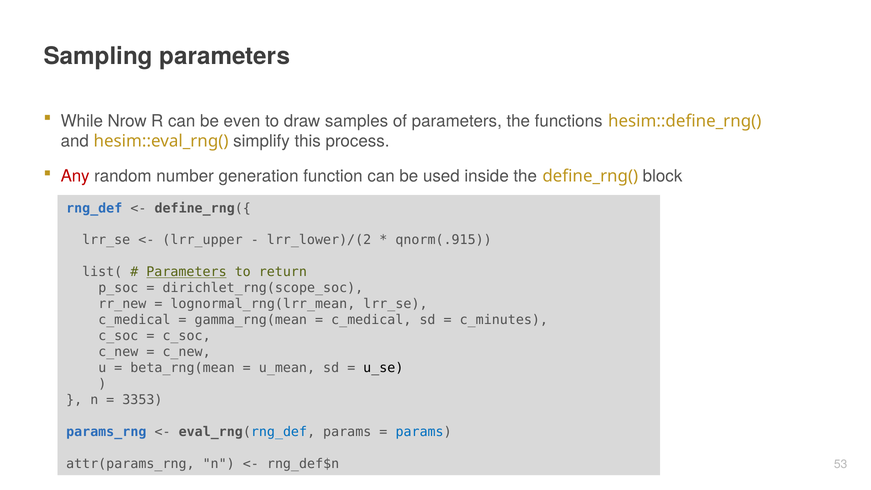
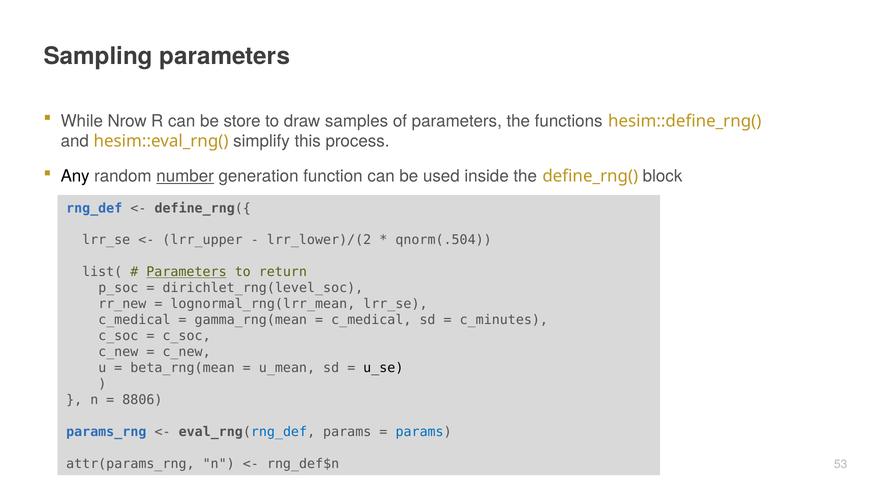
even: even -> store
Any colour: red -> black
number underline: none -> present
qnorm(.915: qnorm(.915 -> qnorm(.504
dirichlet_rng(scope_soc: dirichlet_rng(scope_soc -> dirichlet_rng(level_soc
3353: 3353 -> 8806
